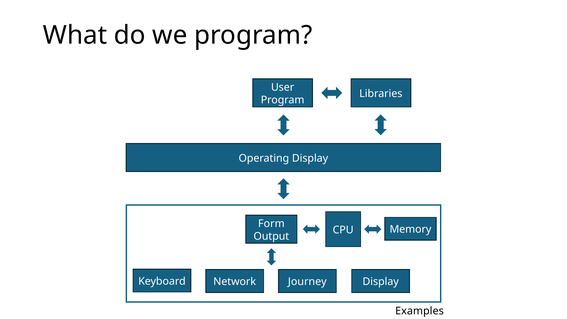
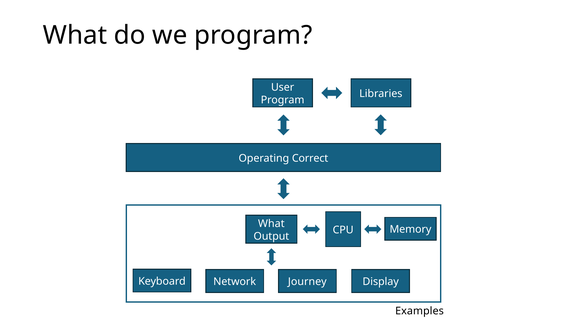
Operating Display: Display -> Correct
Form at (271, 223): Form -> What
